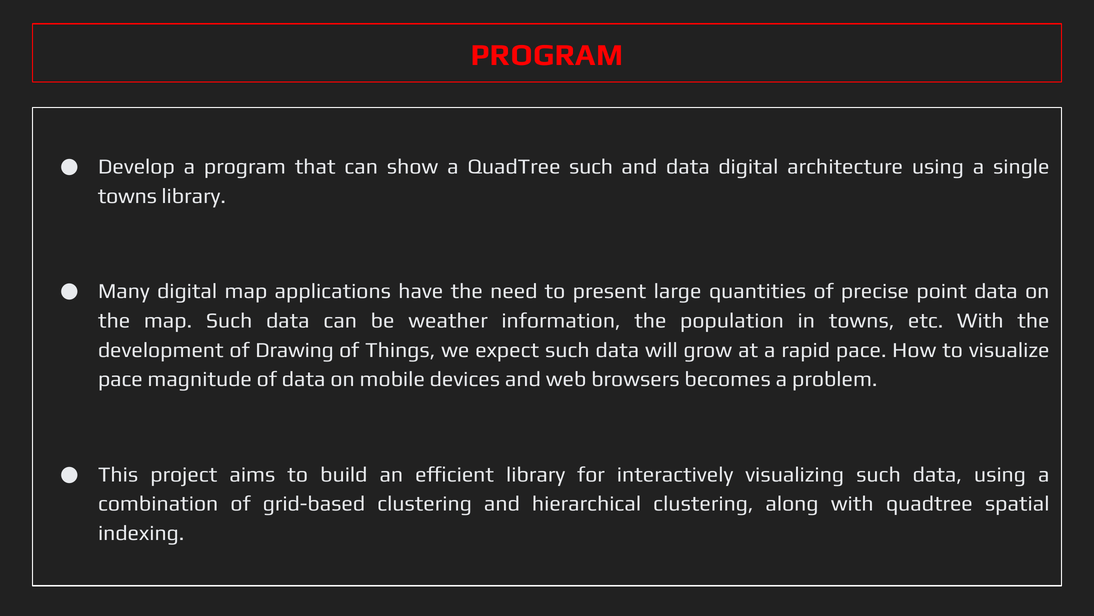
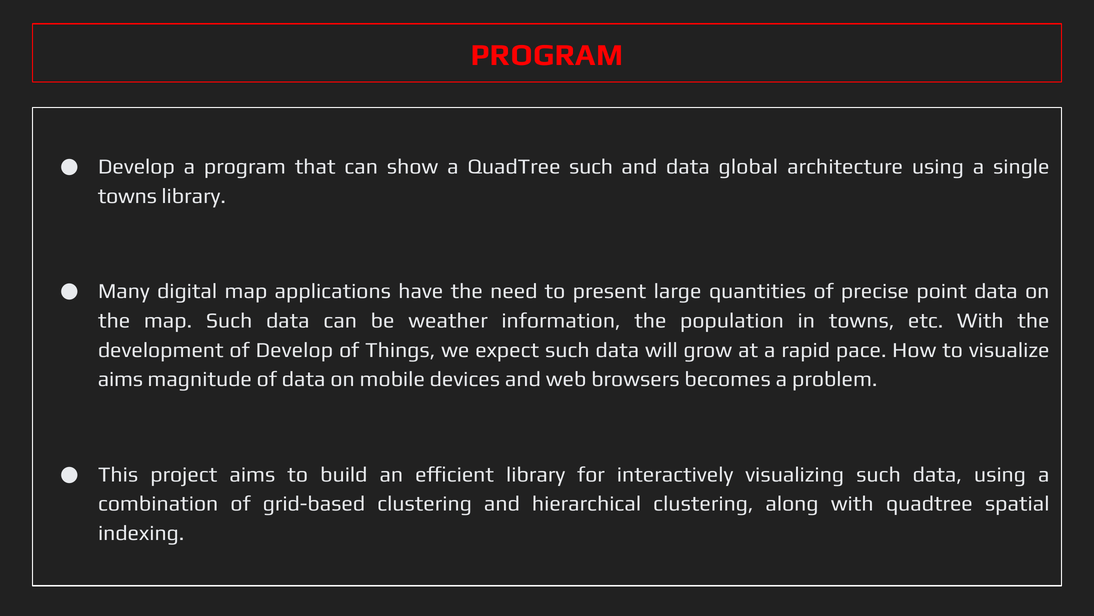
data digital: digital -> global
of Drawing: Drawing -> Develop
pace at (120, 379): pace -> aims
